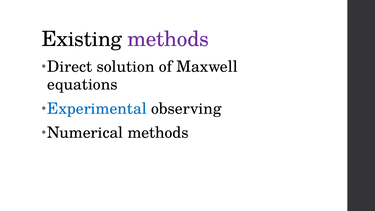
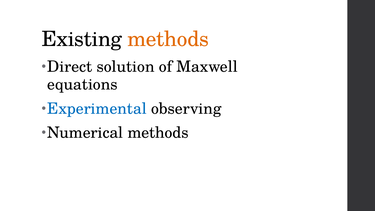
methods at (168, 39) colour: purple -> orange
